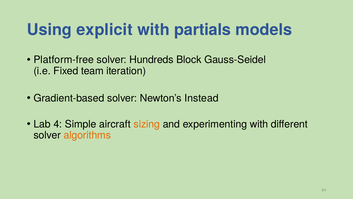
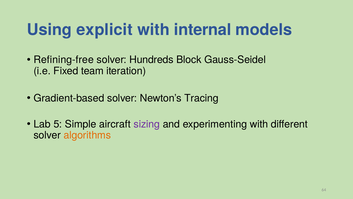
partials: partials -> internal
Platform-free: Platform-free -> Refining-free
Instead: Instead -> Tracing
4: 4 -> 5
sizing colour: orange -> purple
